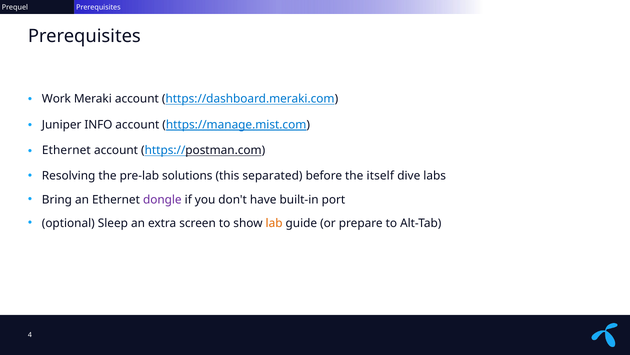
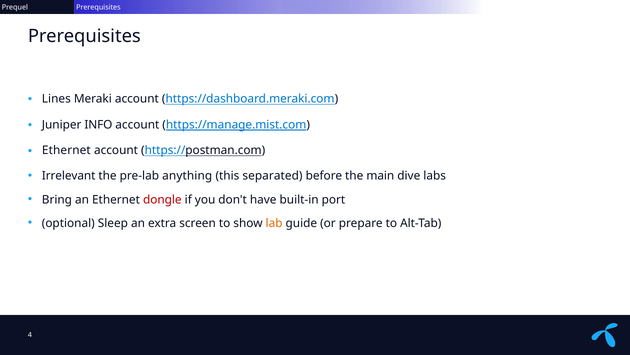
Work: Work -> Lines
Resolving: Resolving -> Irrelevant
solutions: solutions -> anything
itself: itself -> main
dongle colour: purple -> red
